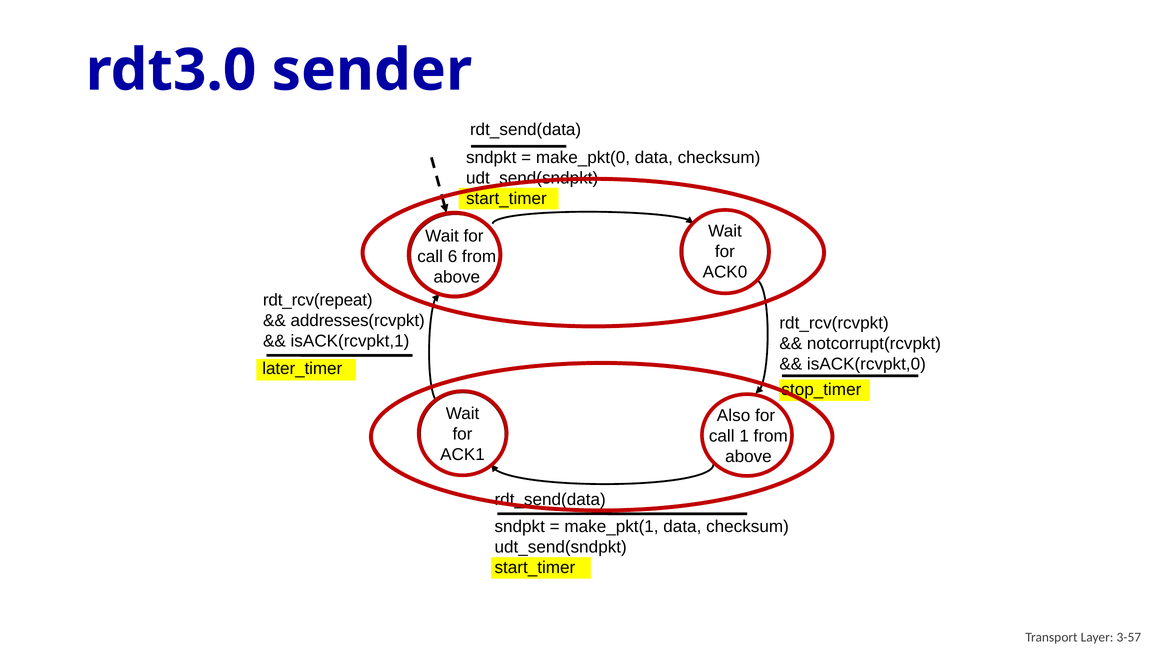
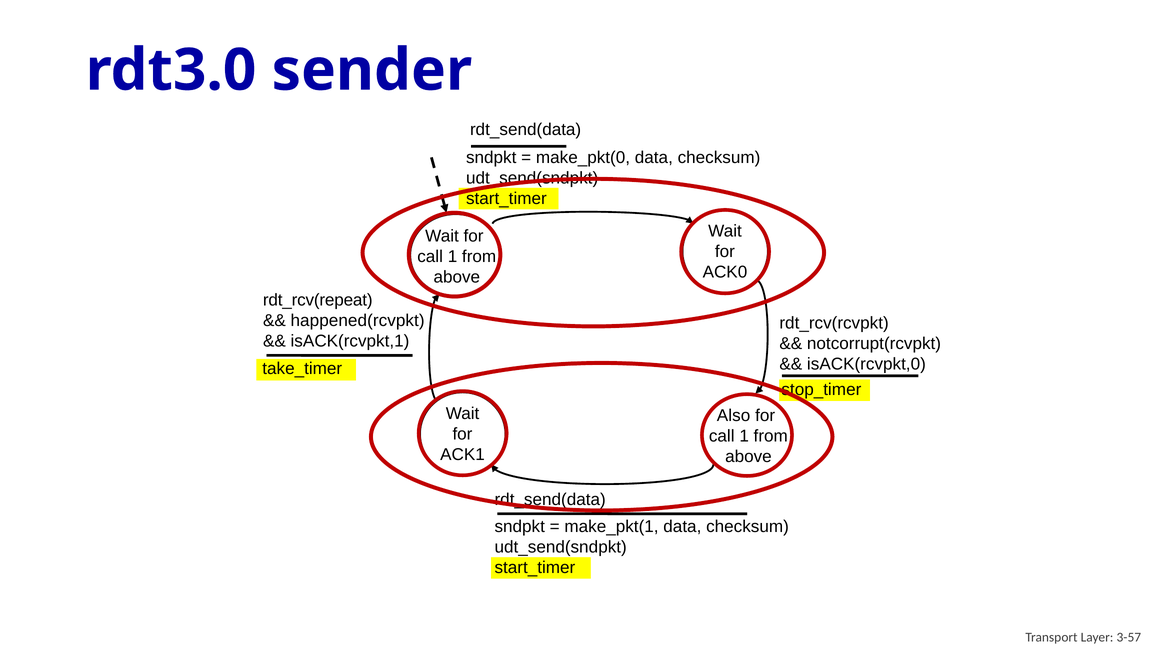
6 at (453, 257): 6 -> 1
addresses(rcvpkt: addresses(rcvpkt -> happened(rcvpkt
later_timer: later_timer -> take_timer
